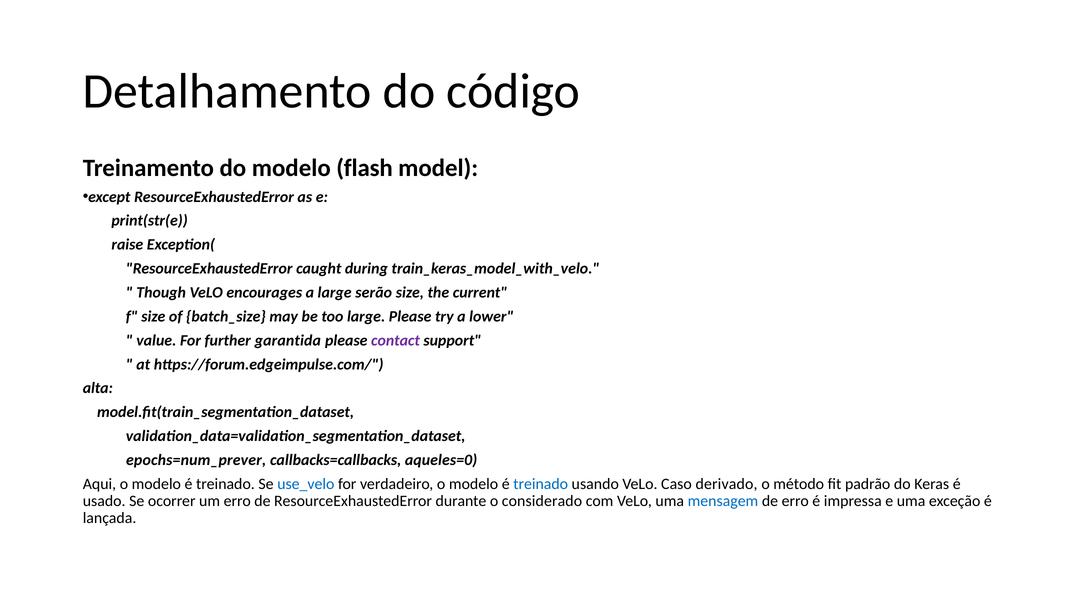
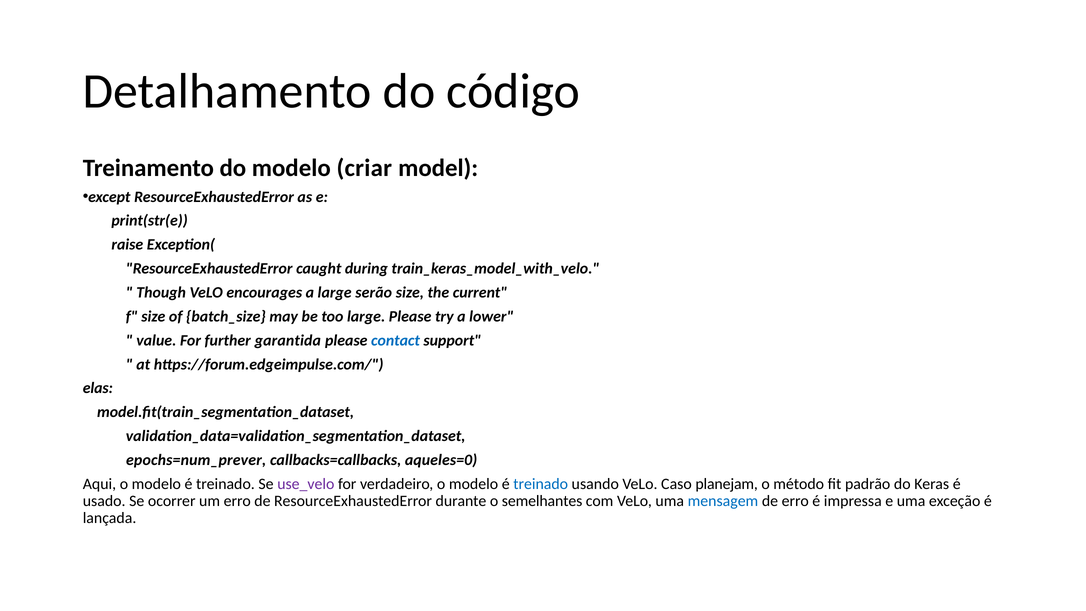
flash: flash -> criar
contact colour: purple -> blue
alta: alta -> elas
use_velo colour: blue -> purple
derivado: derivado -> planejam
considerado: considerado -> semelhantes
